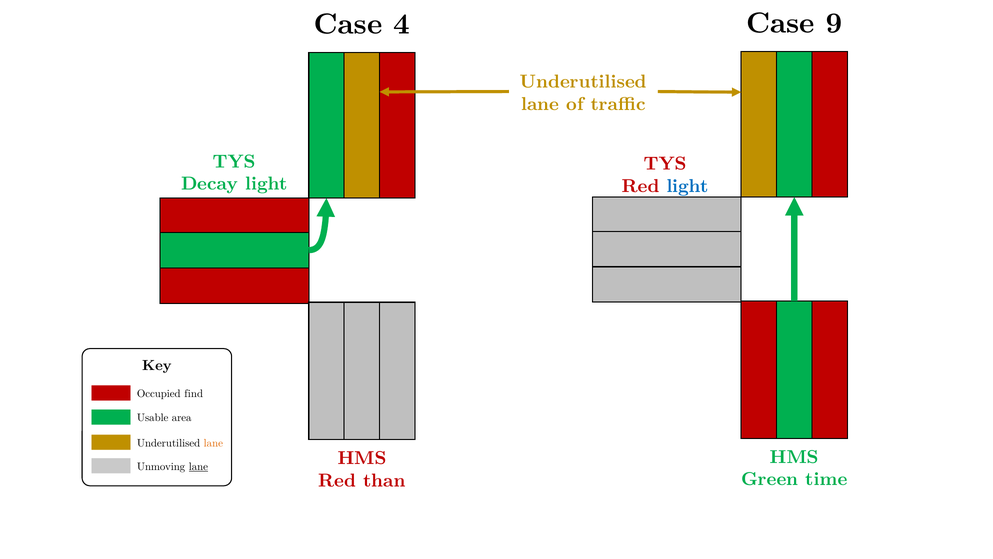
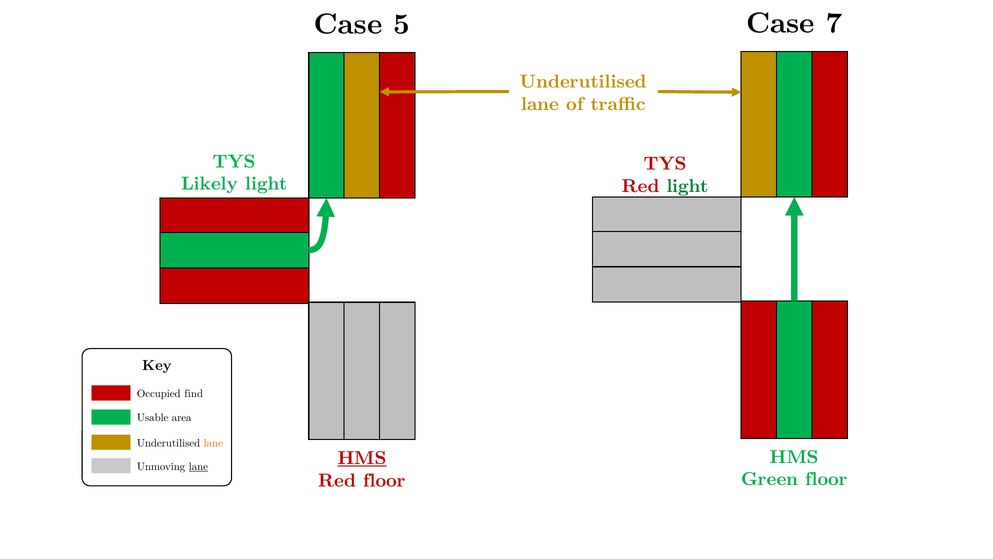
4: 4 -> 5
9: 9 -> 7
Decay: Decay -> Likely
light at (688, 186) colour: blue -> green
HMS at (362, 458) underline: none -> present
Green time: time -> floor
Red than: than -> floor
